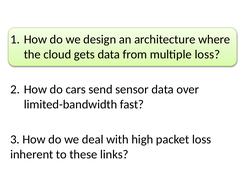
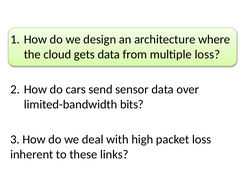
fast: fast -> bits
